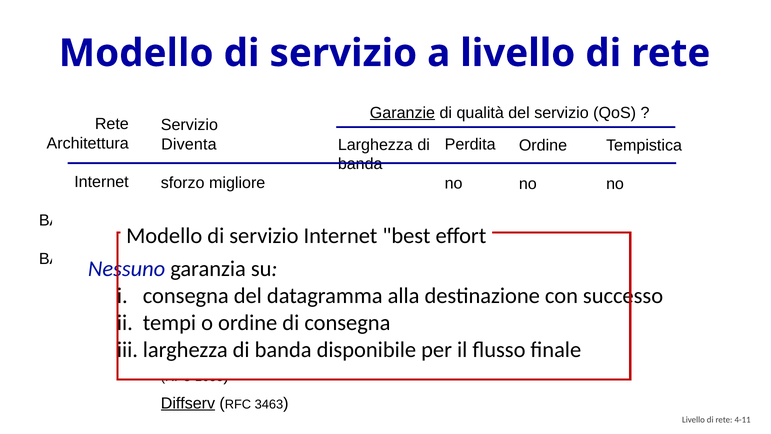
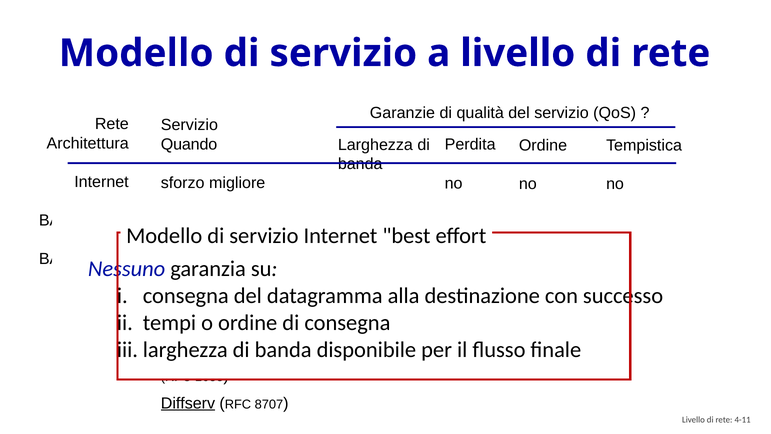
Garanzie underline: present -> none
Diventa: Diventa -> Quando
3463: 3463 -> 8707
